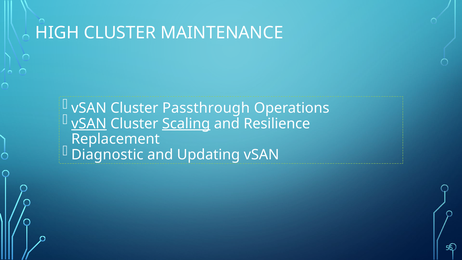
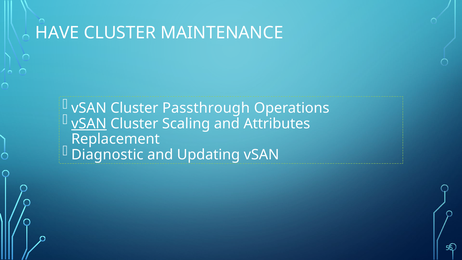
HIGH: HIGH -> HAVE
Scaling underline: present -> none
Resilience: Resilience -> Attributes
